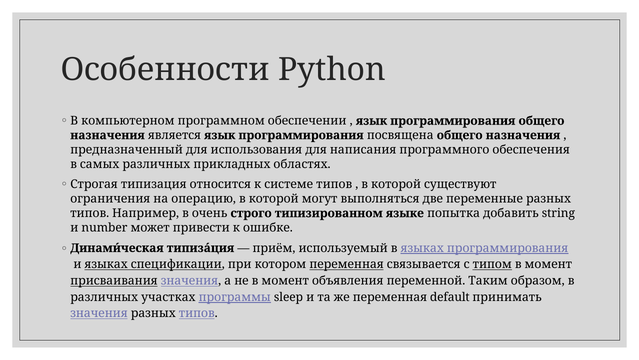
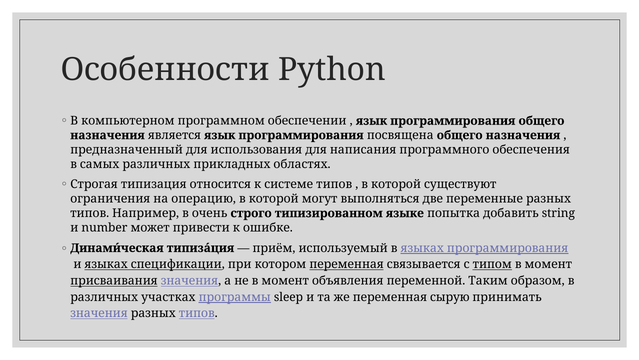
default: default -> сырую
